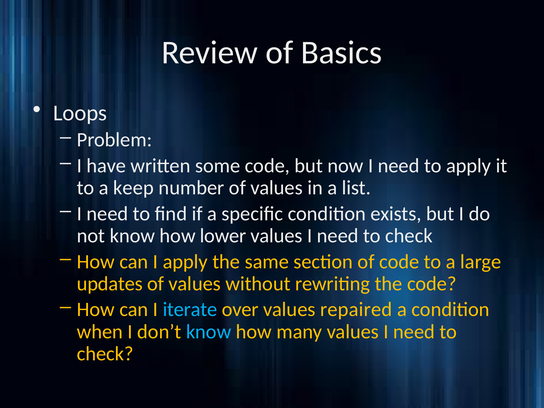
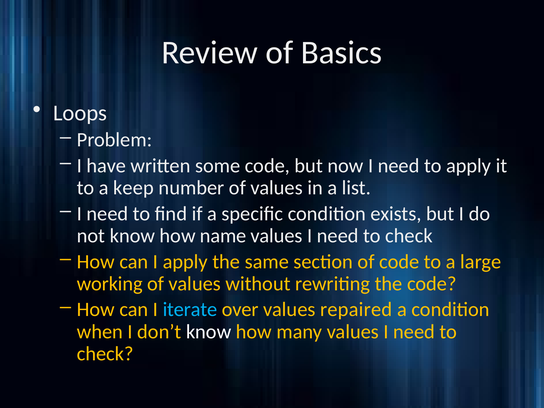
lower: lower -> name
updates: updates -> working
know at (209, 332) colour: light blue -> white
